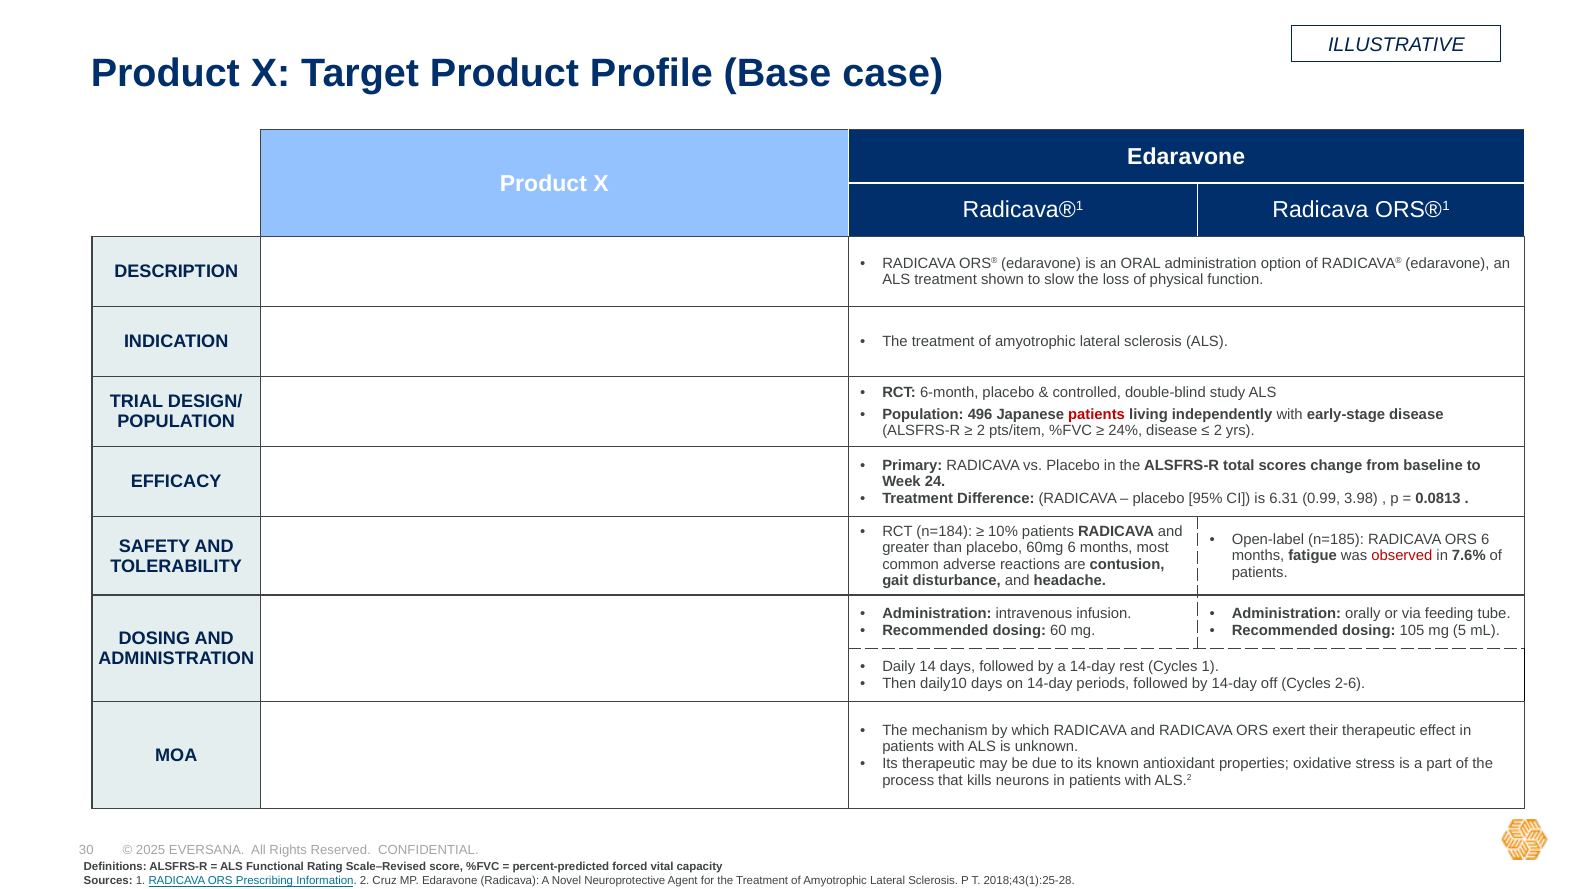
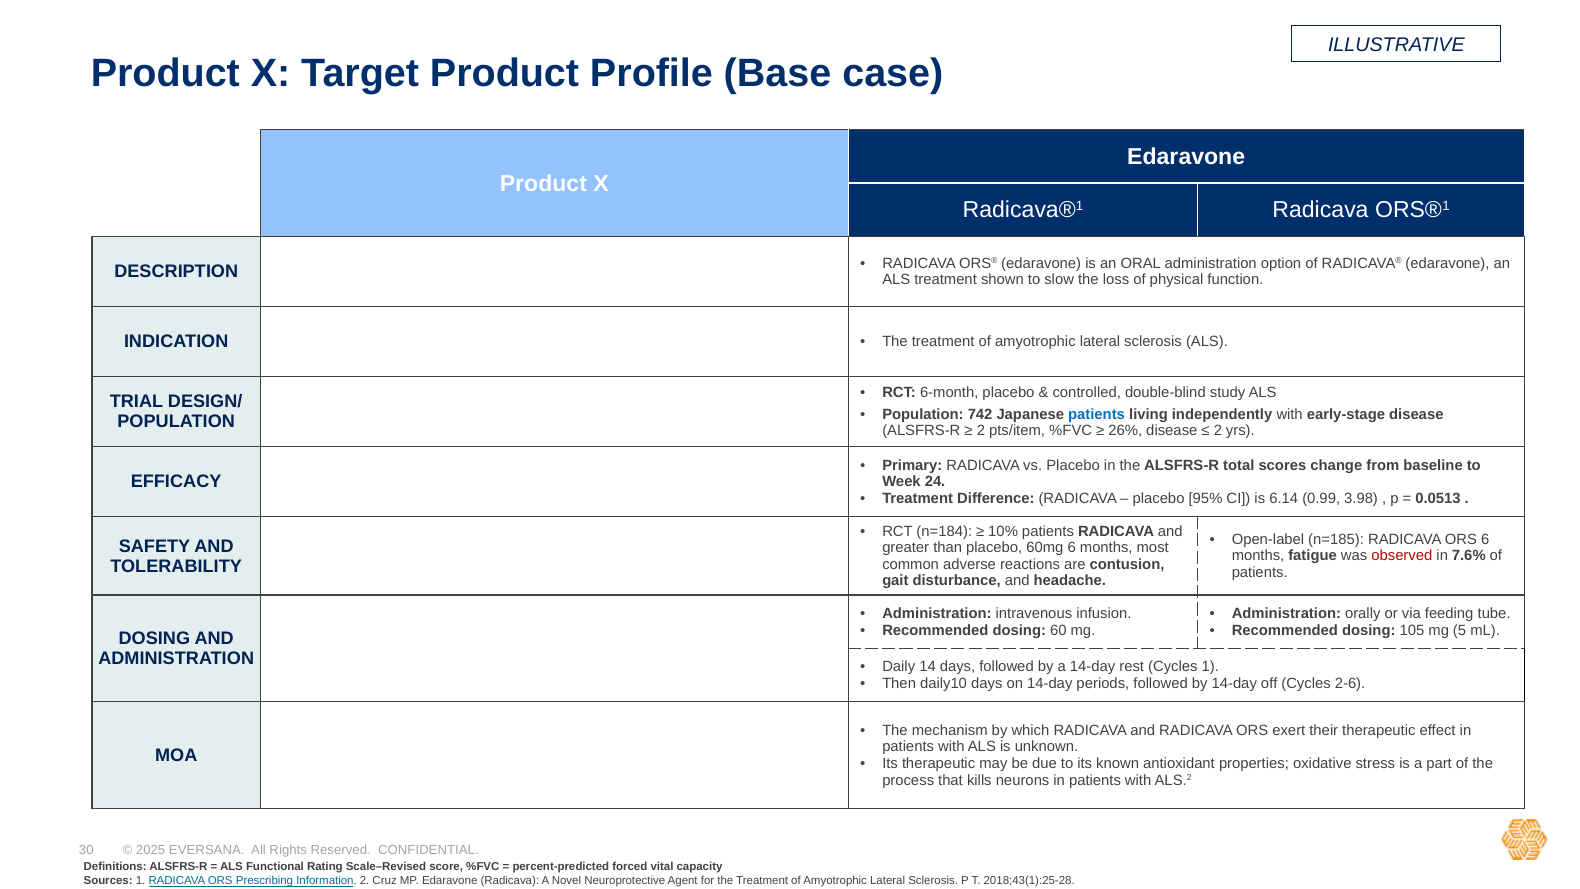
496: 496 -> 742
patients at (1097, 414) colour: red -> blue
24%: 24% -> 26%
6.31: 6.31 -> 6.14
0.0813: 0.0813 -> 0.0513
